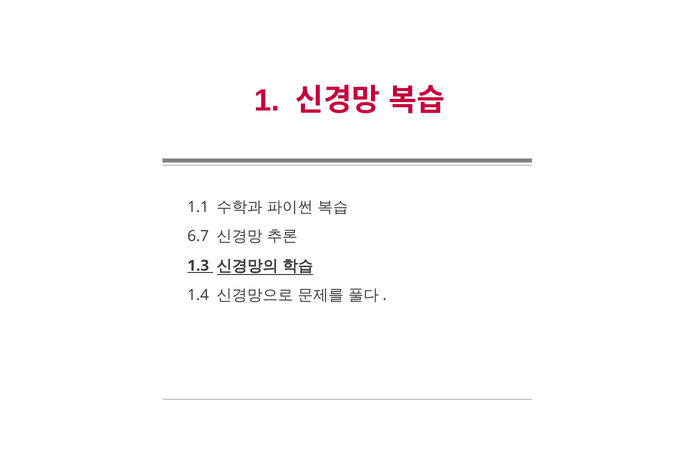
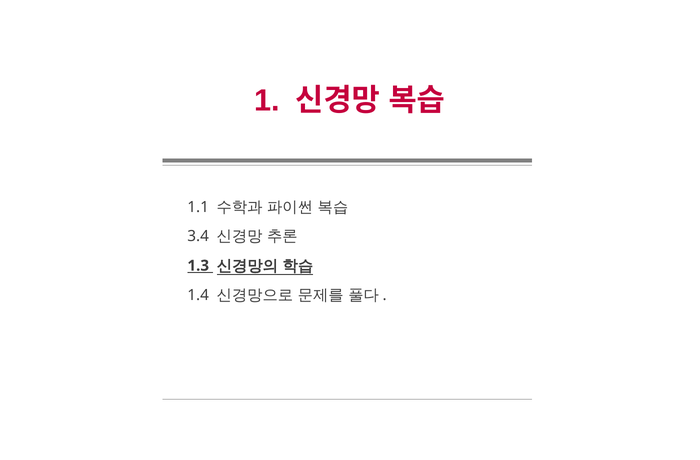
6.7: 6.7 -> 3.4
